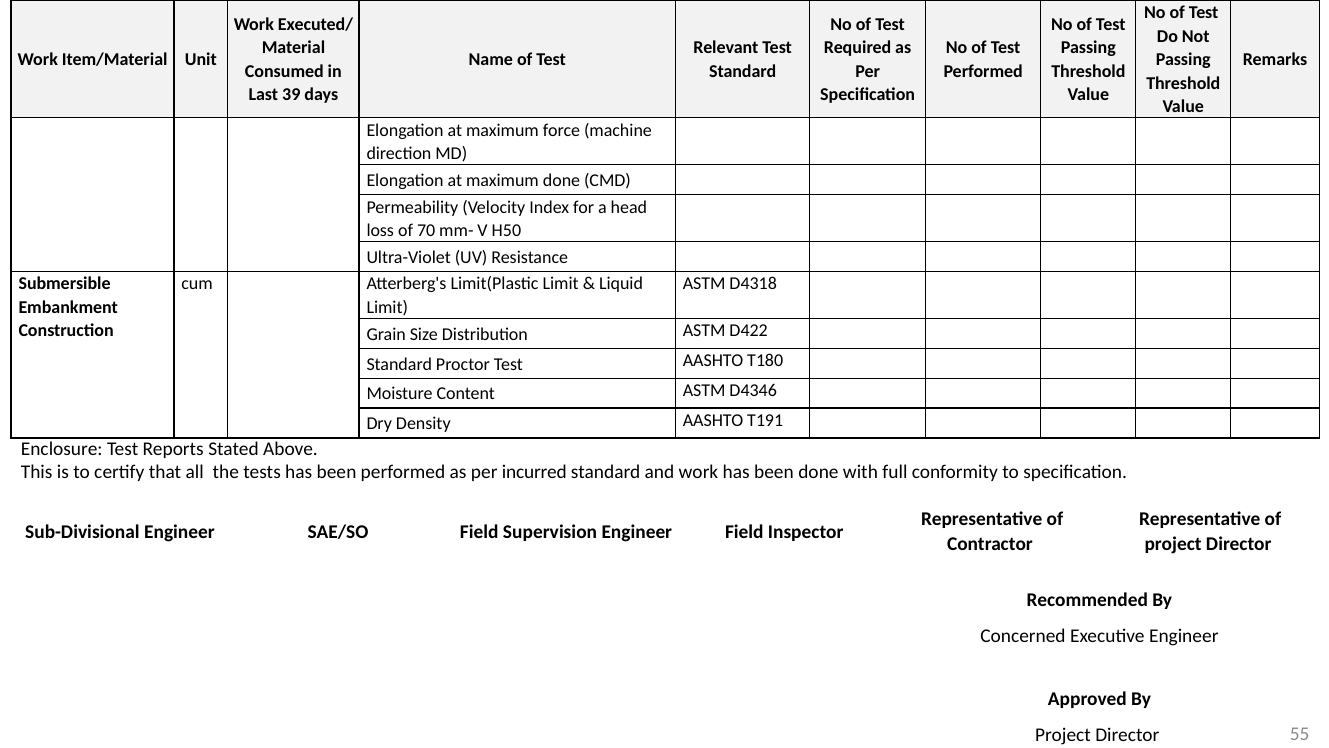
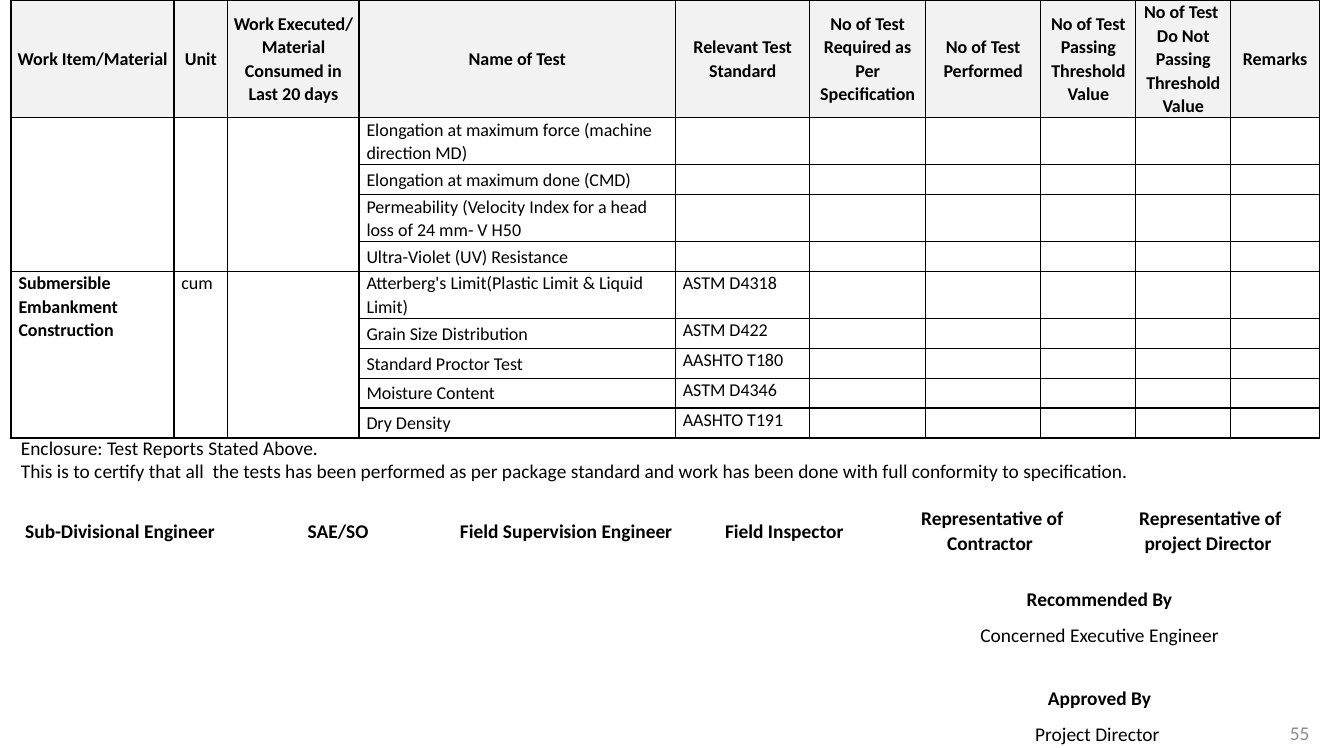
39: 39 -> 20
70: 70 -> 24
incurred: incurred -> package
